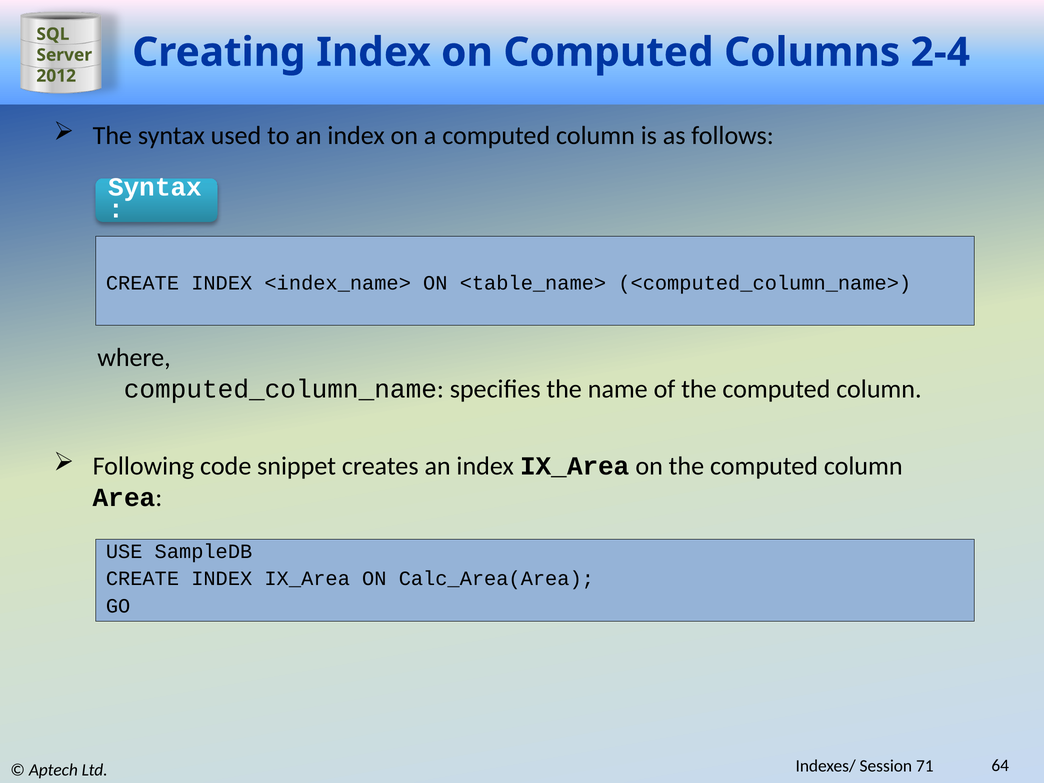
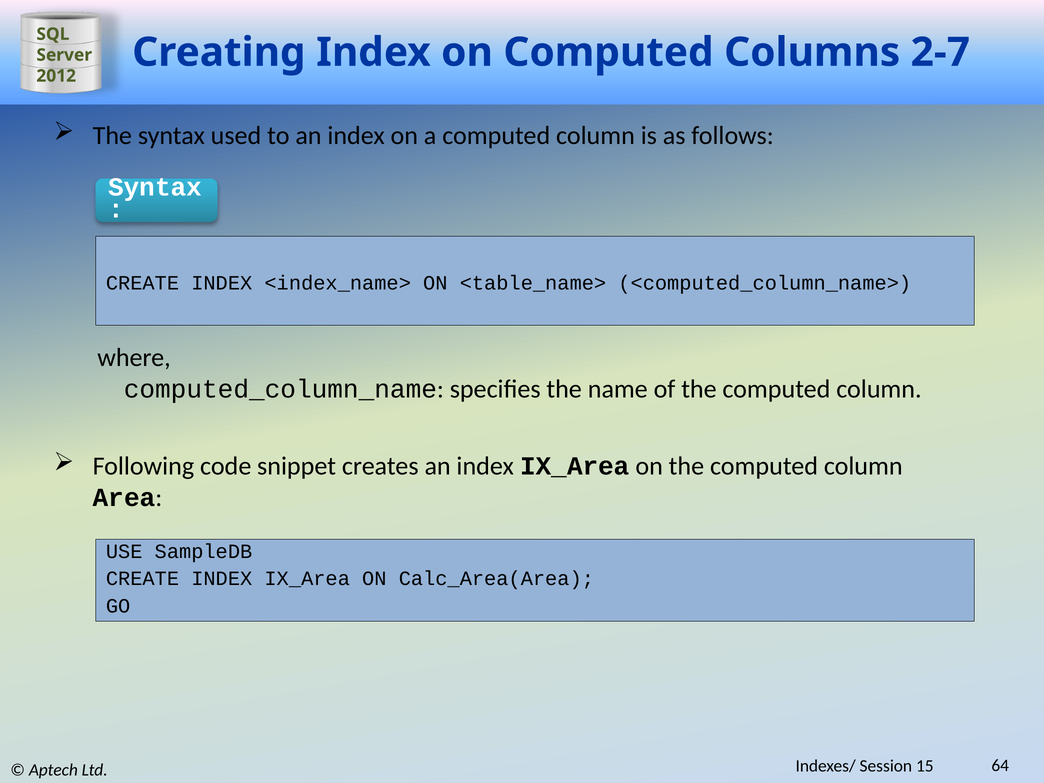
2-4: 2-4 -> 2-7
71: 71 -> 15
